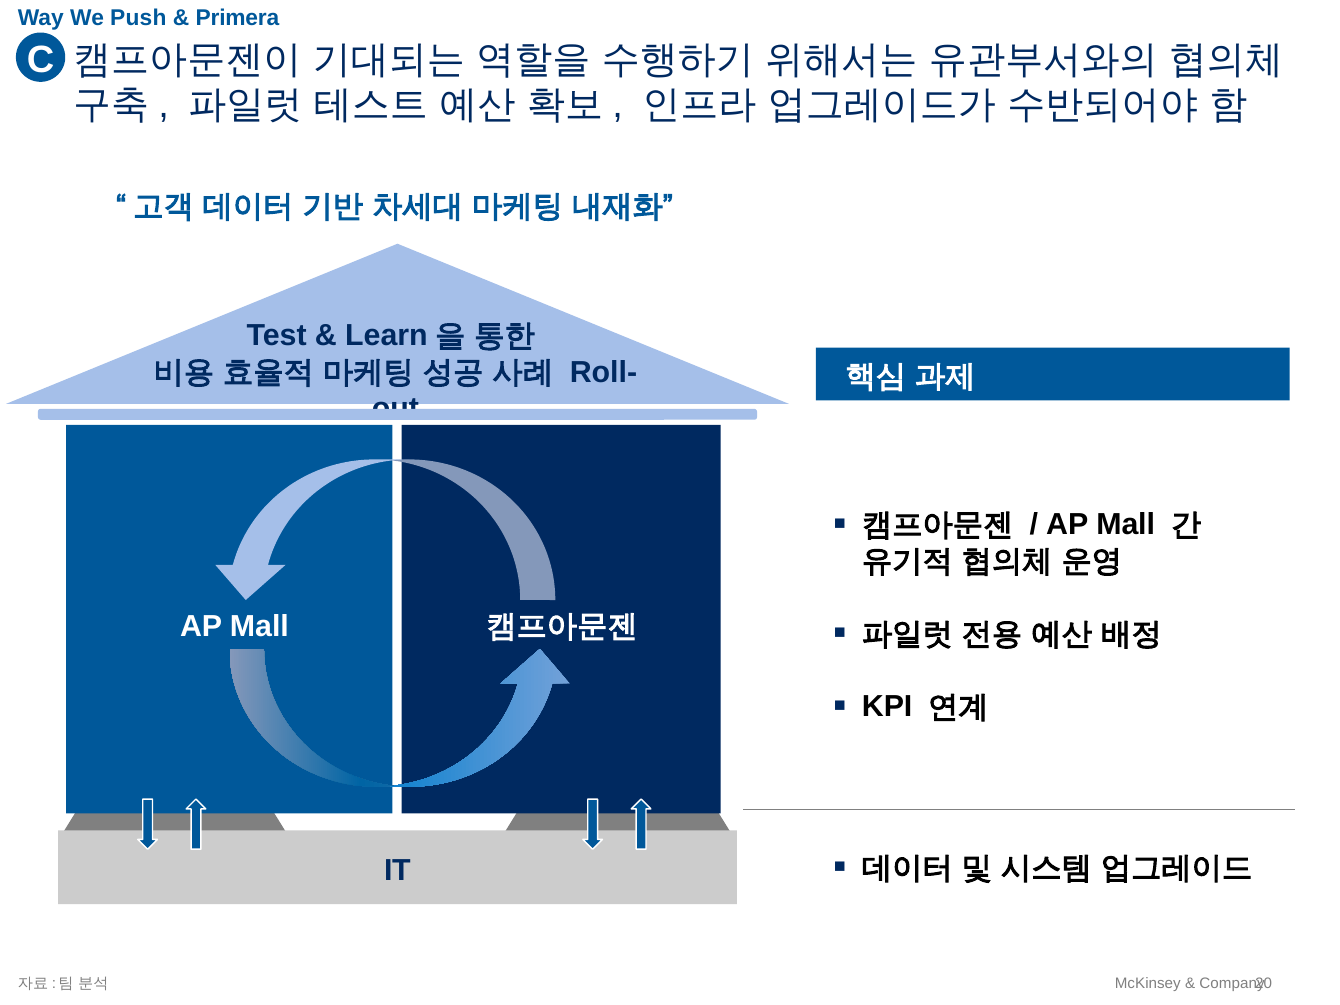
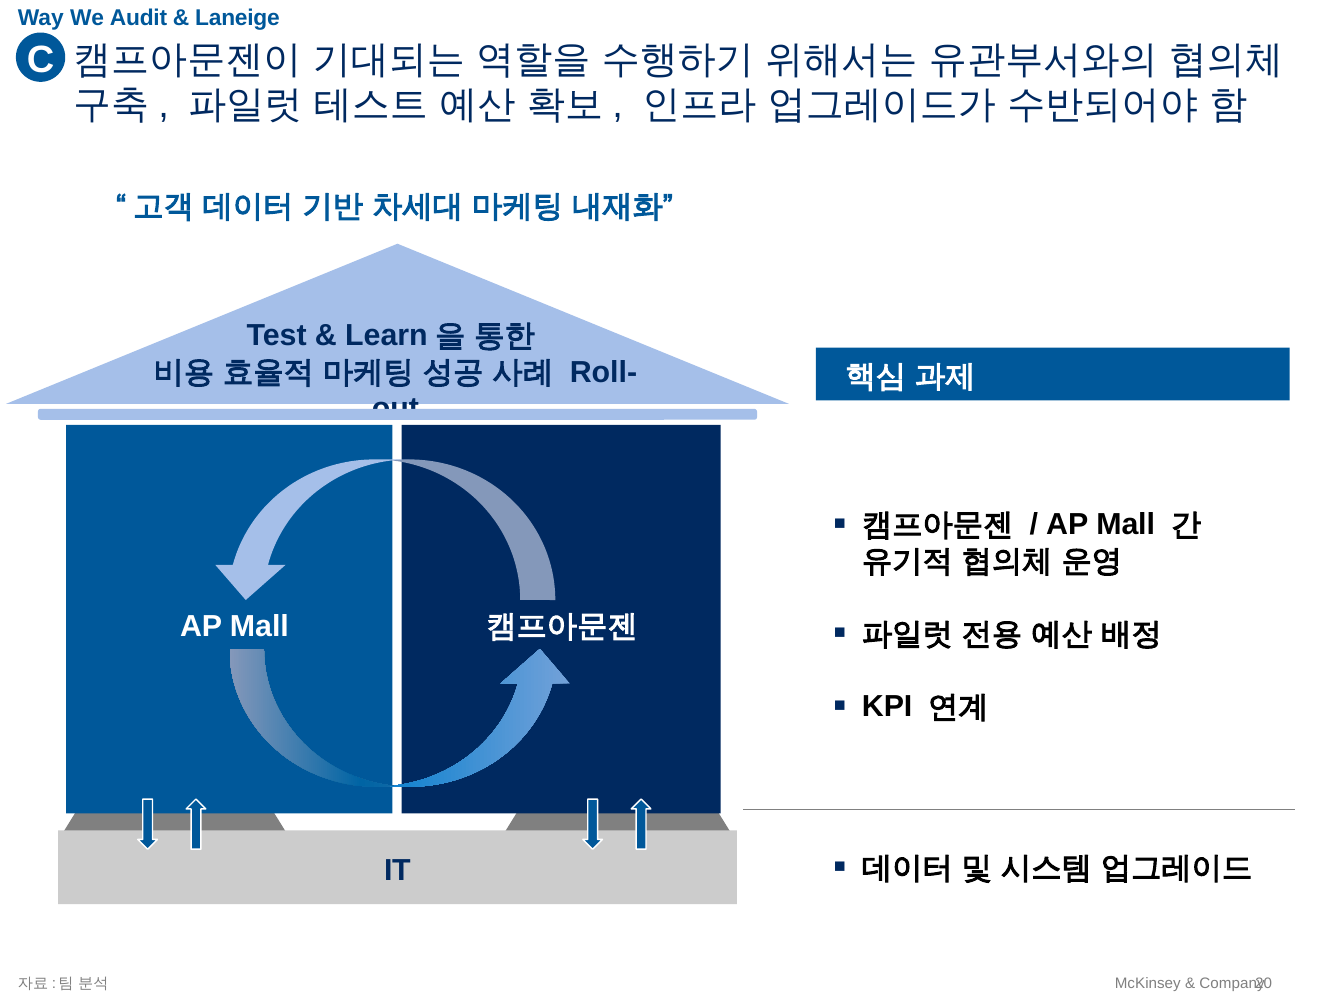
Push: Push -> Audit
Primera: Primera -> Laneige
